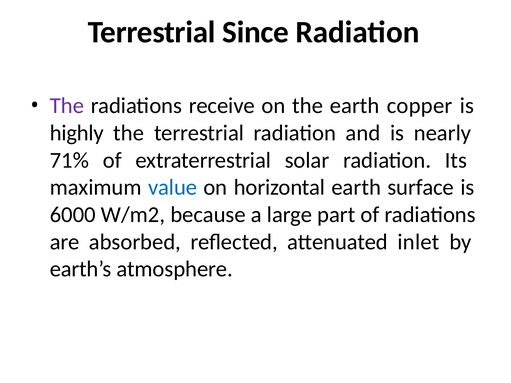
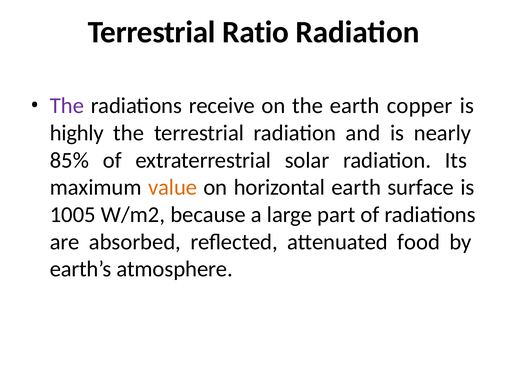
Since: Since -> Ratio
71%: 71% -> 85%
value colour: blue -> orange
6000: 6000 -> 1005
inlet: inlet -> food
